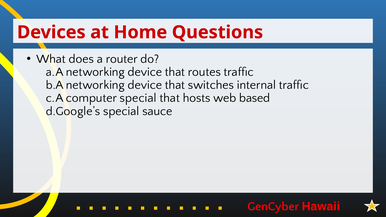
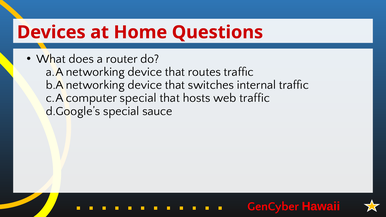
web based: based -> traffic
